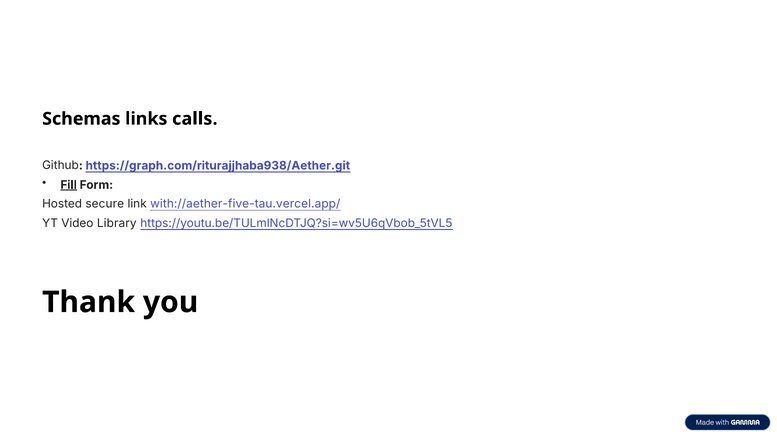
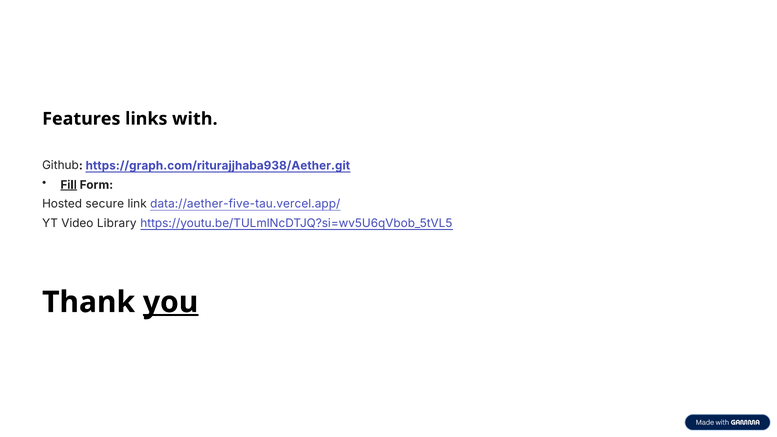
Schemas: Schemas -> Features
calls: calls -> with
with://aether-five-tau.vercel.app/: with://aether-five-tau.vercel.app/ -> data://aether-five-tau.vercel.app/
you underline: none -> present
